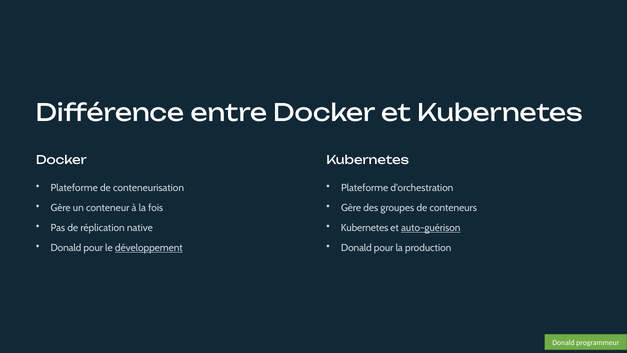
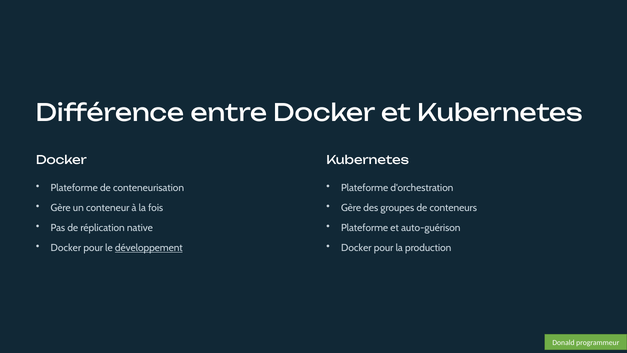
Kubernetes at (365, 228): Kubernetes -> Plateforme
auto-guérison underline: present -> none
Donald at (66, 248): Donald -> Docker
Donald at (356, 248): Donald -> Docker
